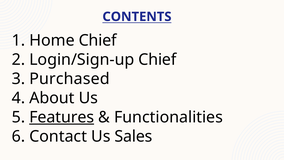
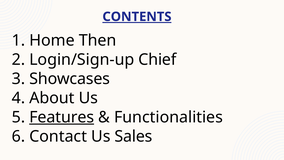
CONTENTS underline: none -> present
Home Chief: Chief -> Then
Purchased: Purchased -> Showcases
